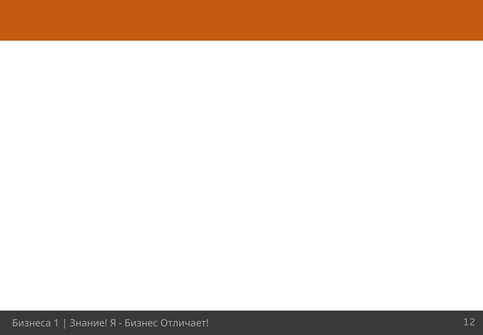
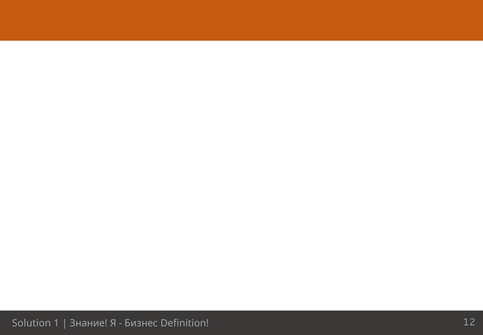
Бизнеса: Бизнеса -> Solution
Отличает: Отличает -> Definition
